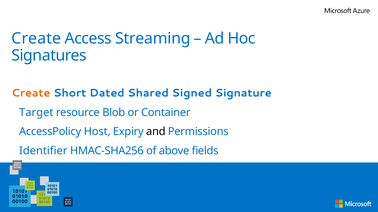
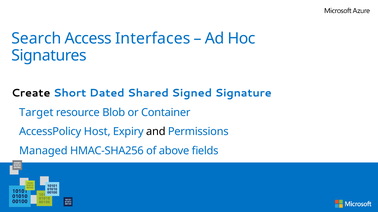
Create at (36, 39): Create -> Search
Streaming: Streaming -> Interfaces
Create at (31, 93) colour: orange -> black
Identifier: Identifier -> Managed
